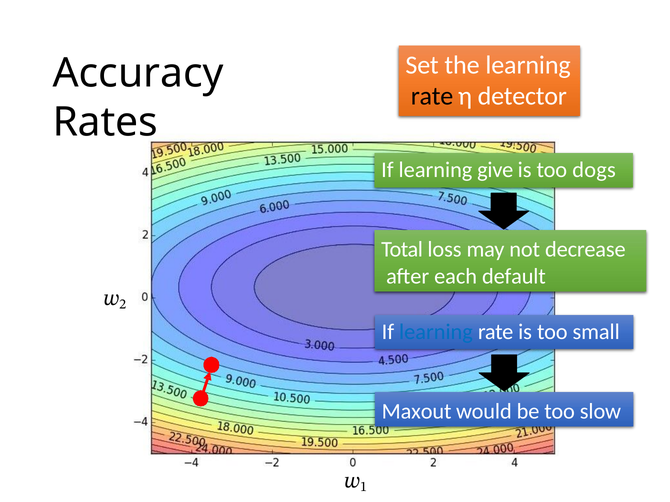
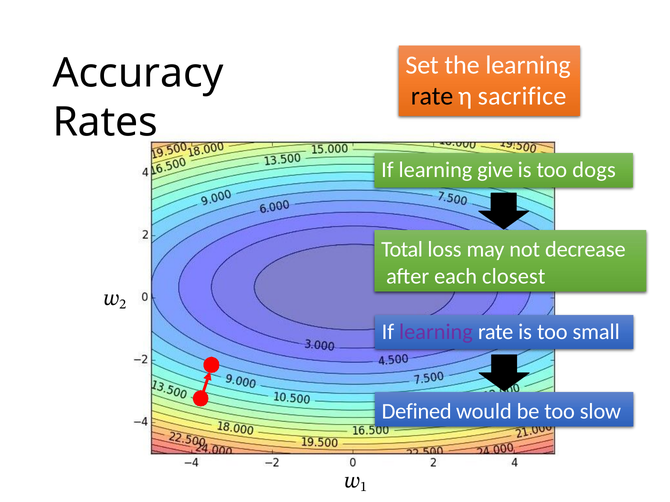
detector: detector -> sacrifice
default: default -> closest
learning at (436, 332) colour: blue -> purple
Maxout: Maxout -> Defined
